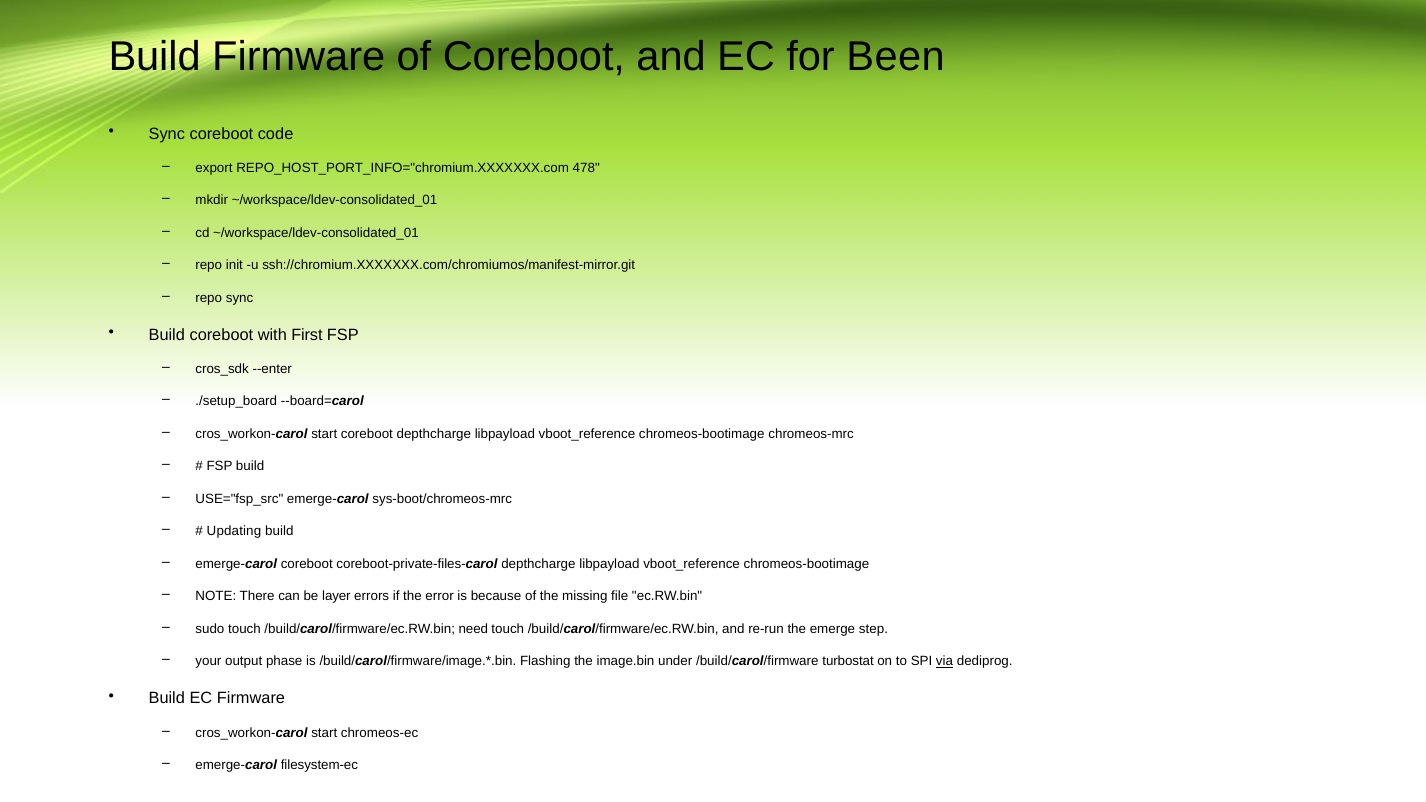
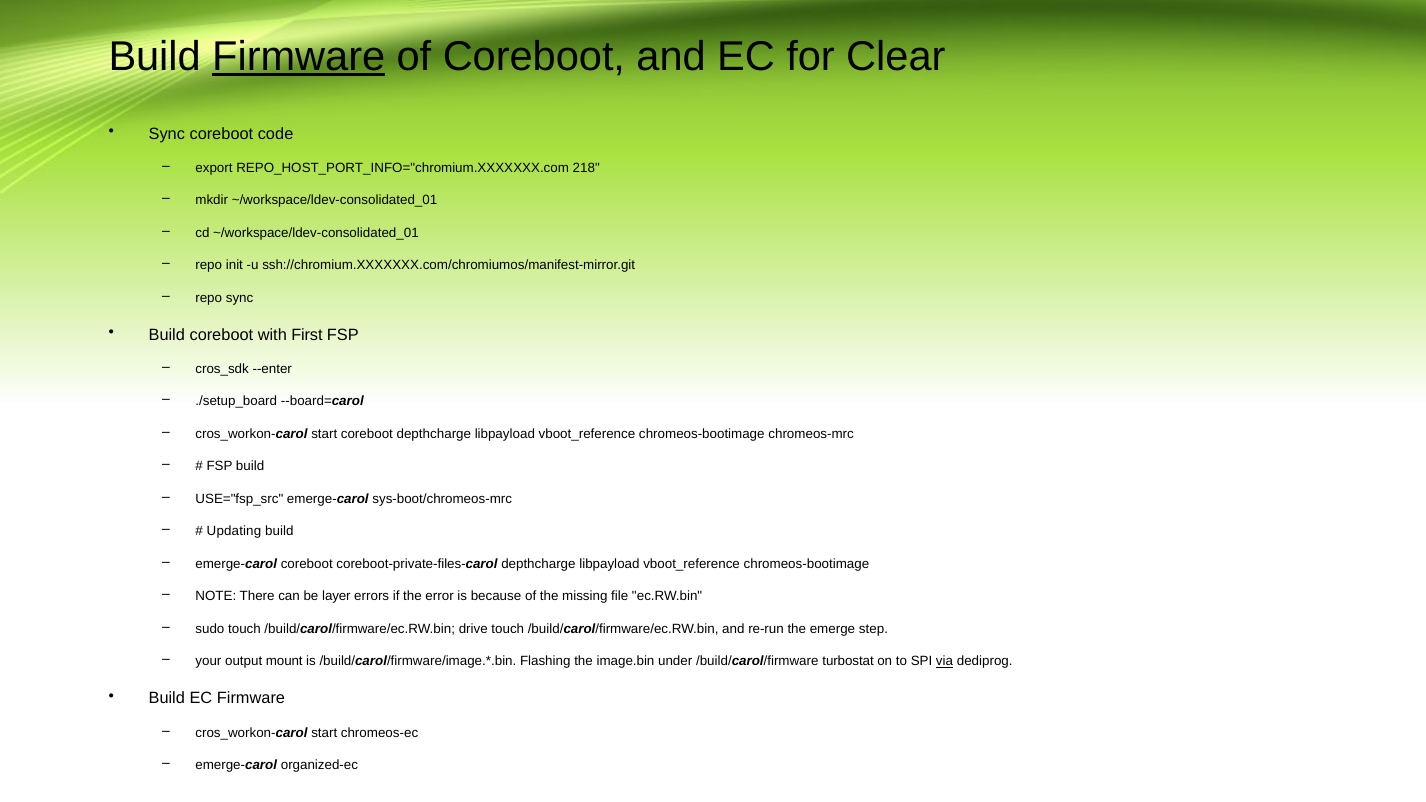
Firmware at (299, 57) underline: none -> present
Been: Been -> Clear
478: 478 -> 218
need: need -> drive
phase: phase -> mount
filesystem-ec: filesystem-ec -> organized-ec
